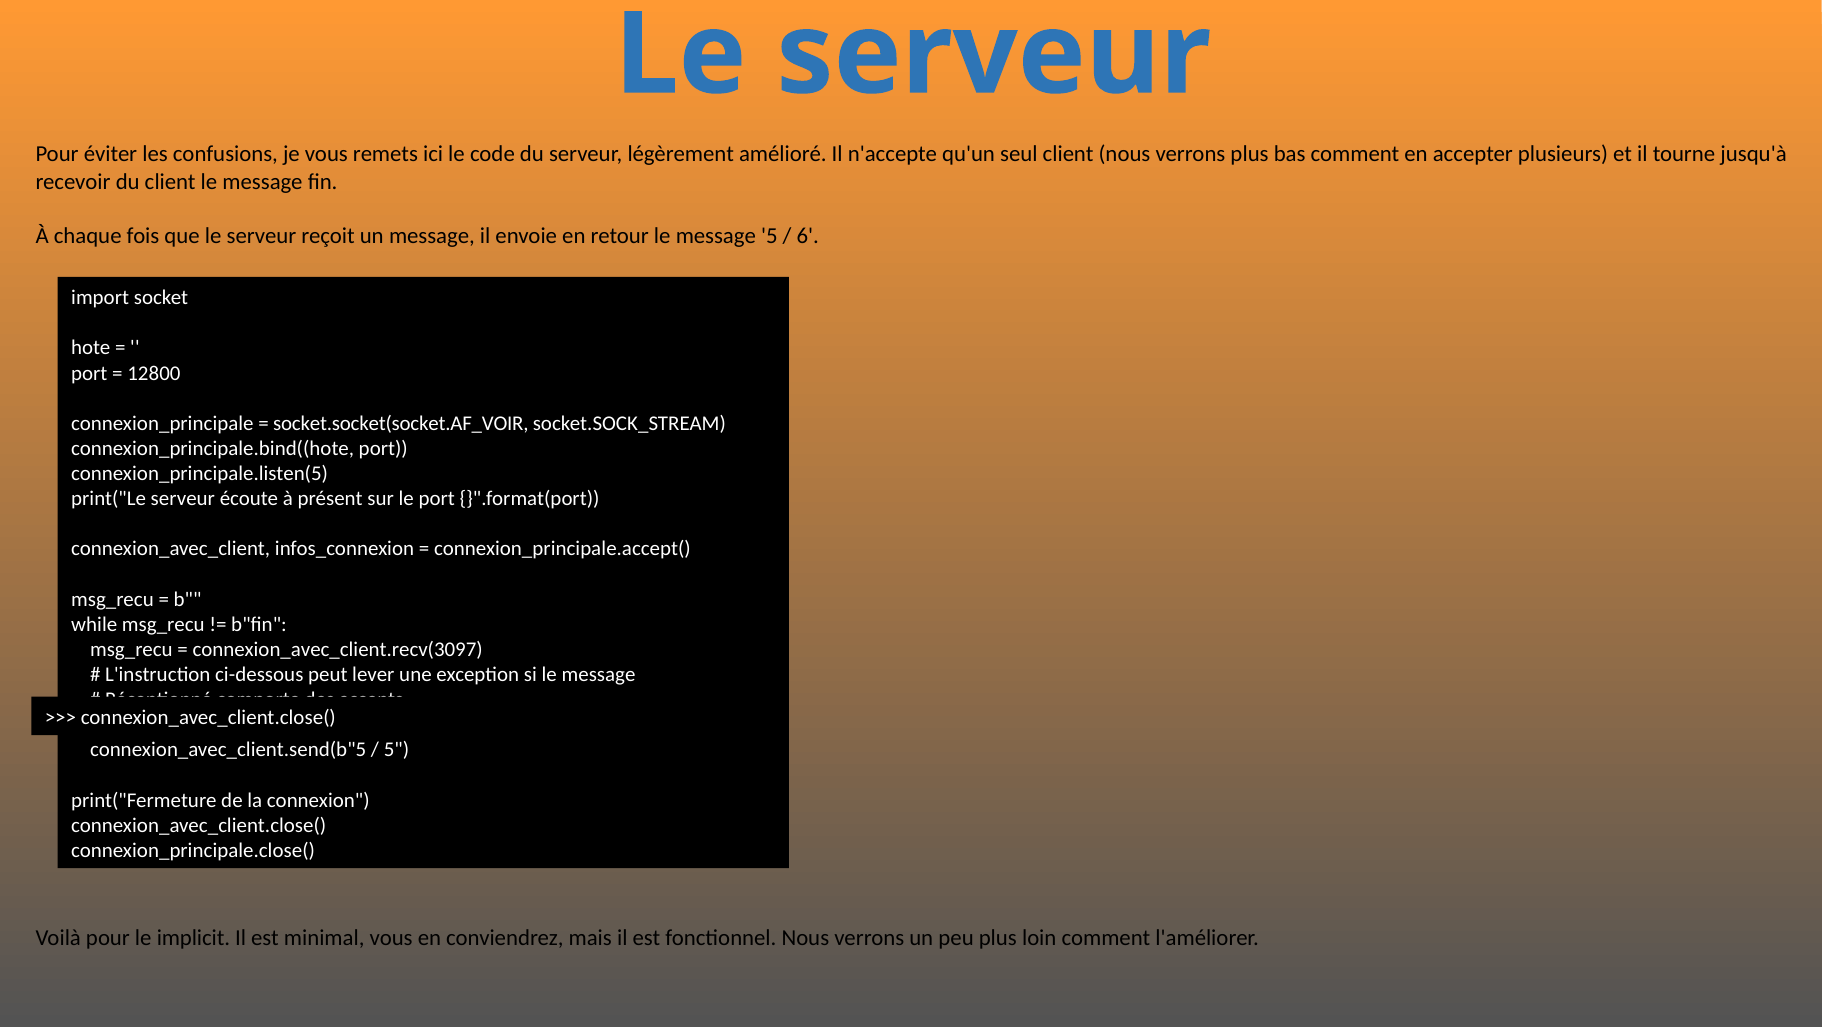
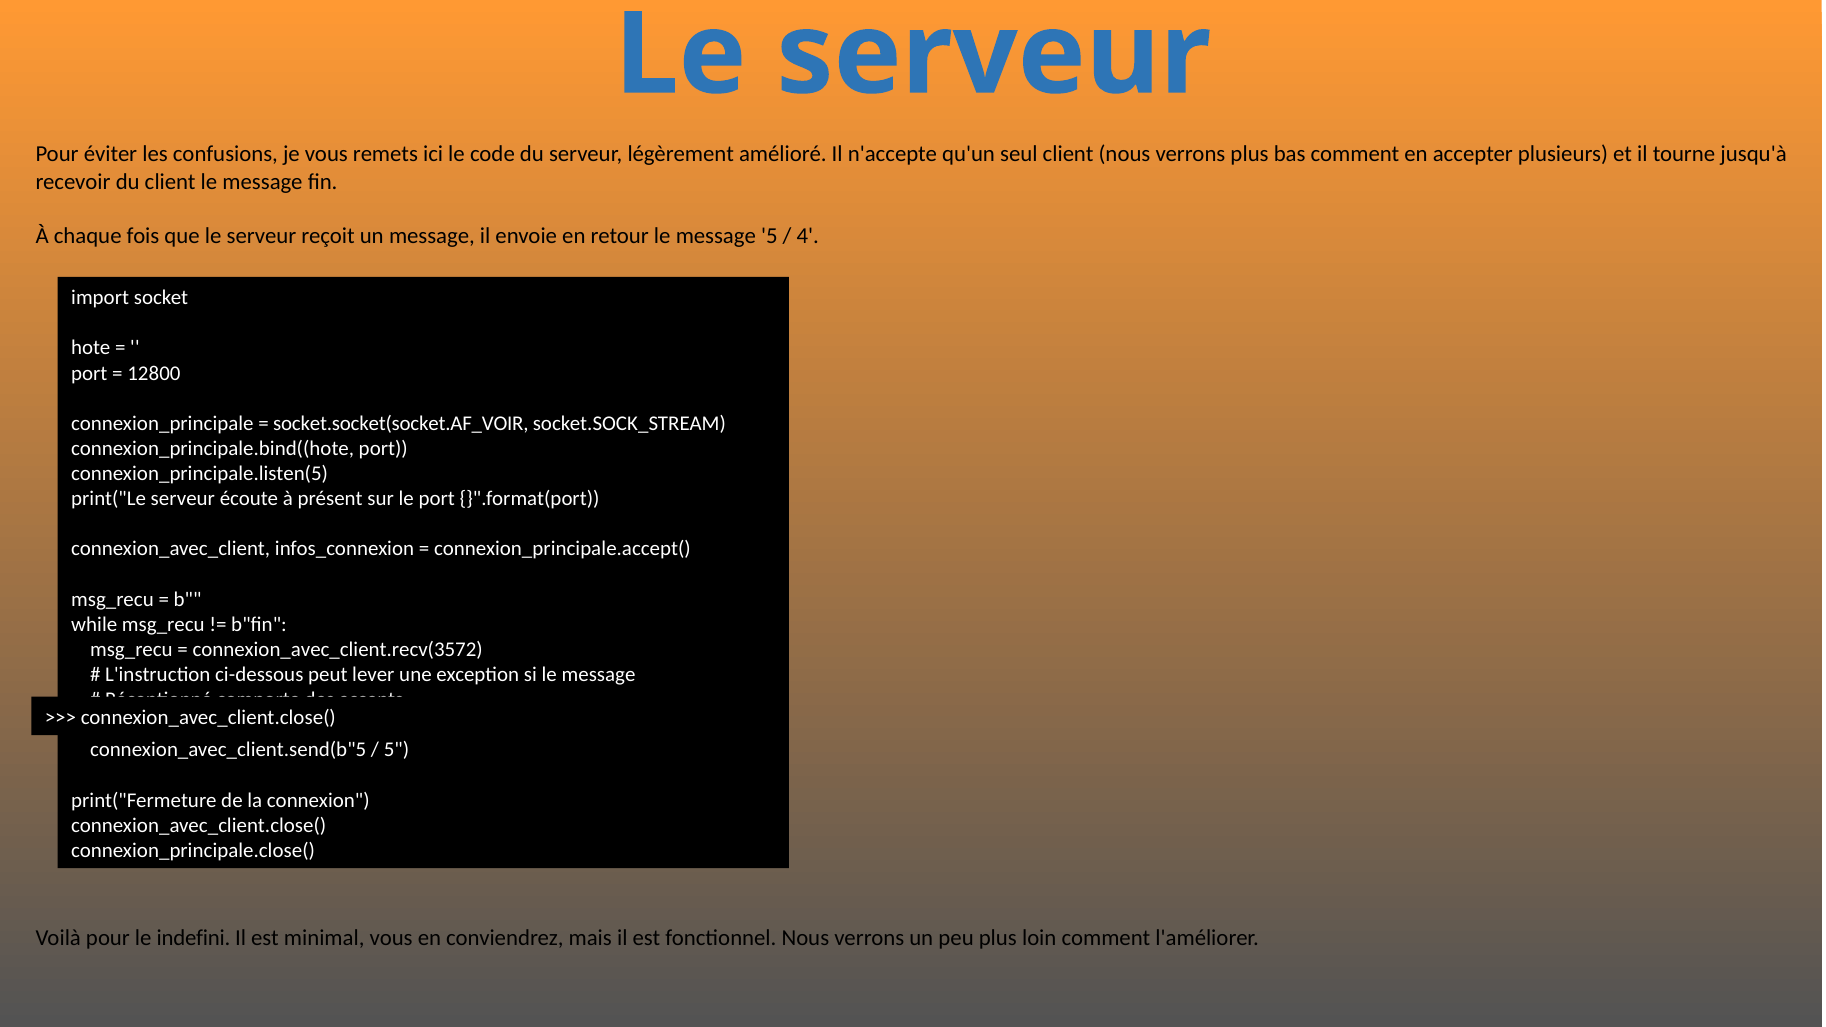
6: 6 -> 4
connexion_avec_client.recv(3097: connexion_avec_client.recv(3097 -> connexion_avec_client.recv(3572
implicit: implicit -> indefini
